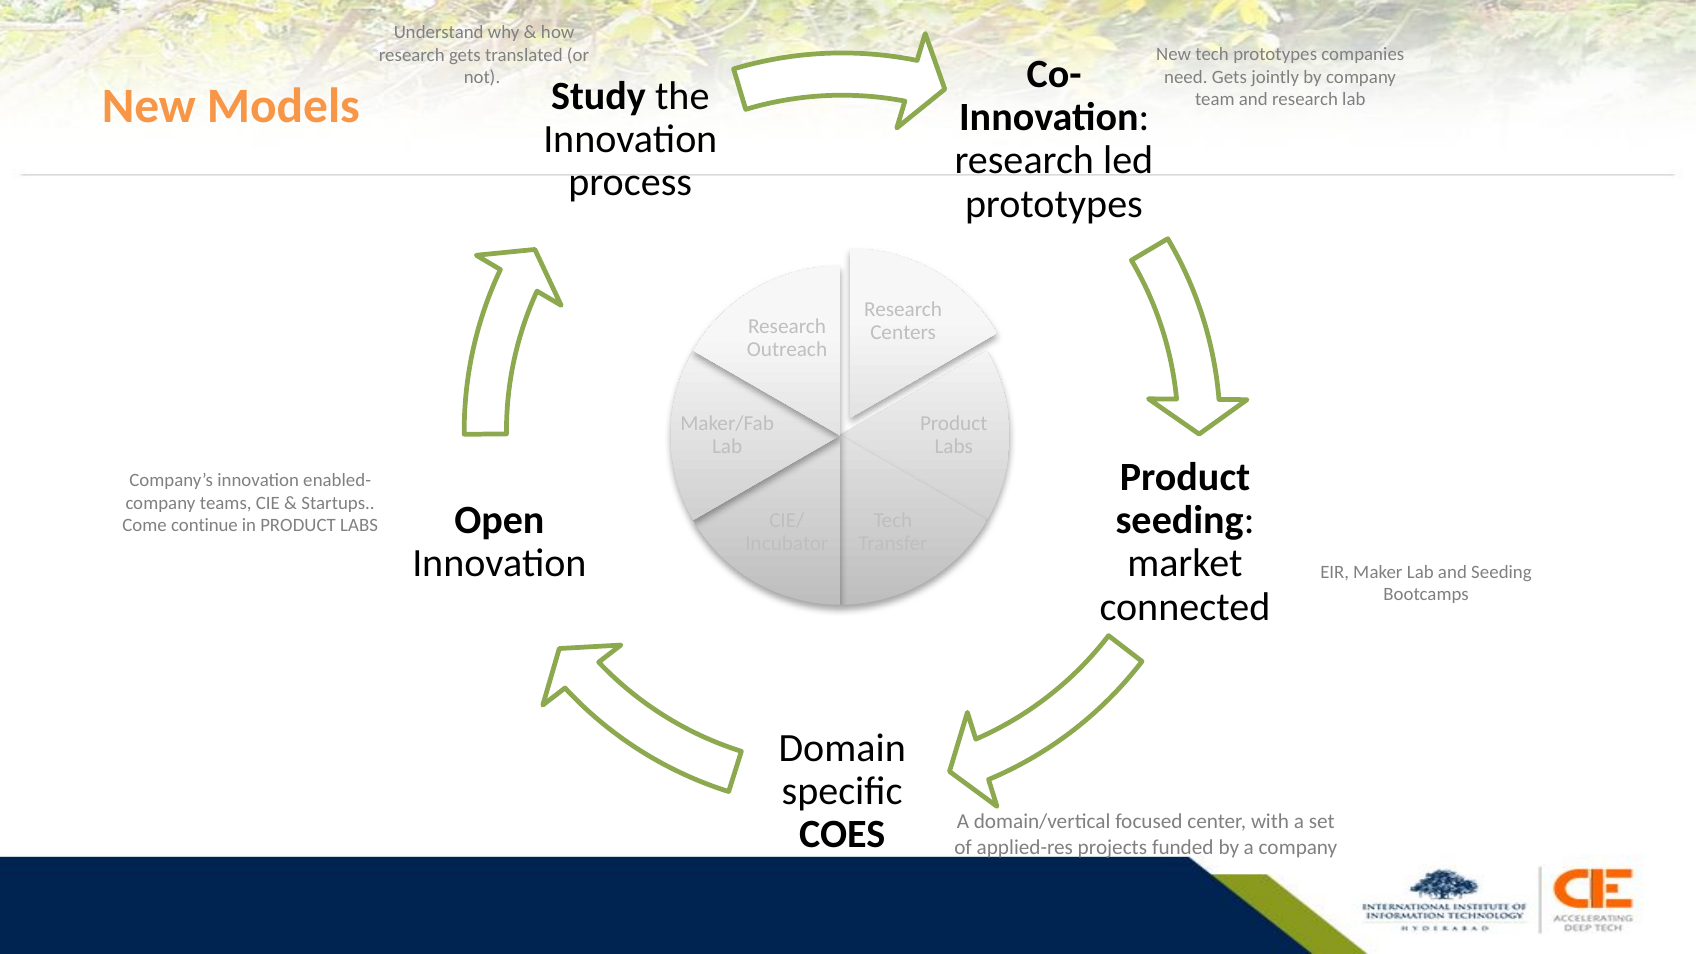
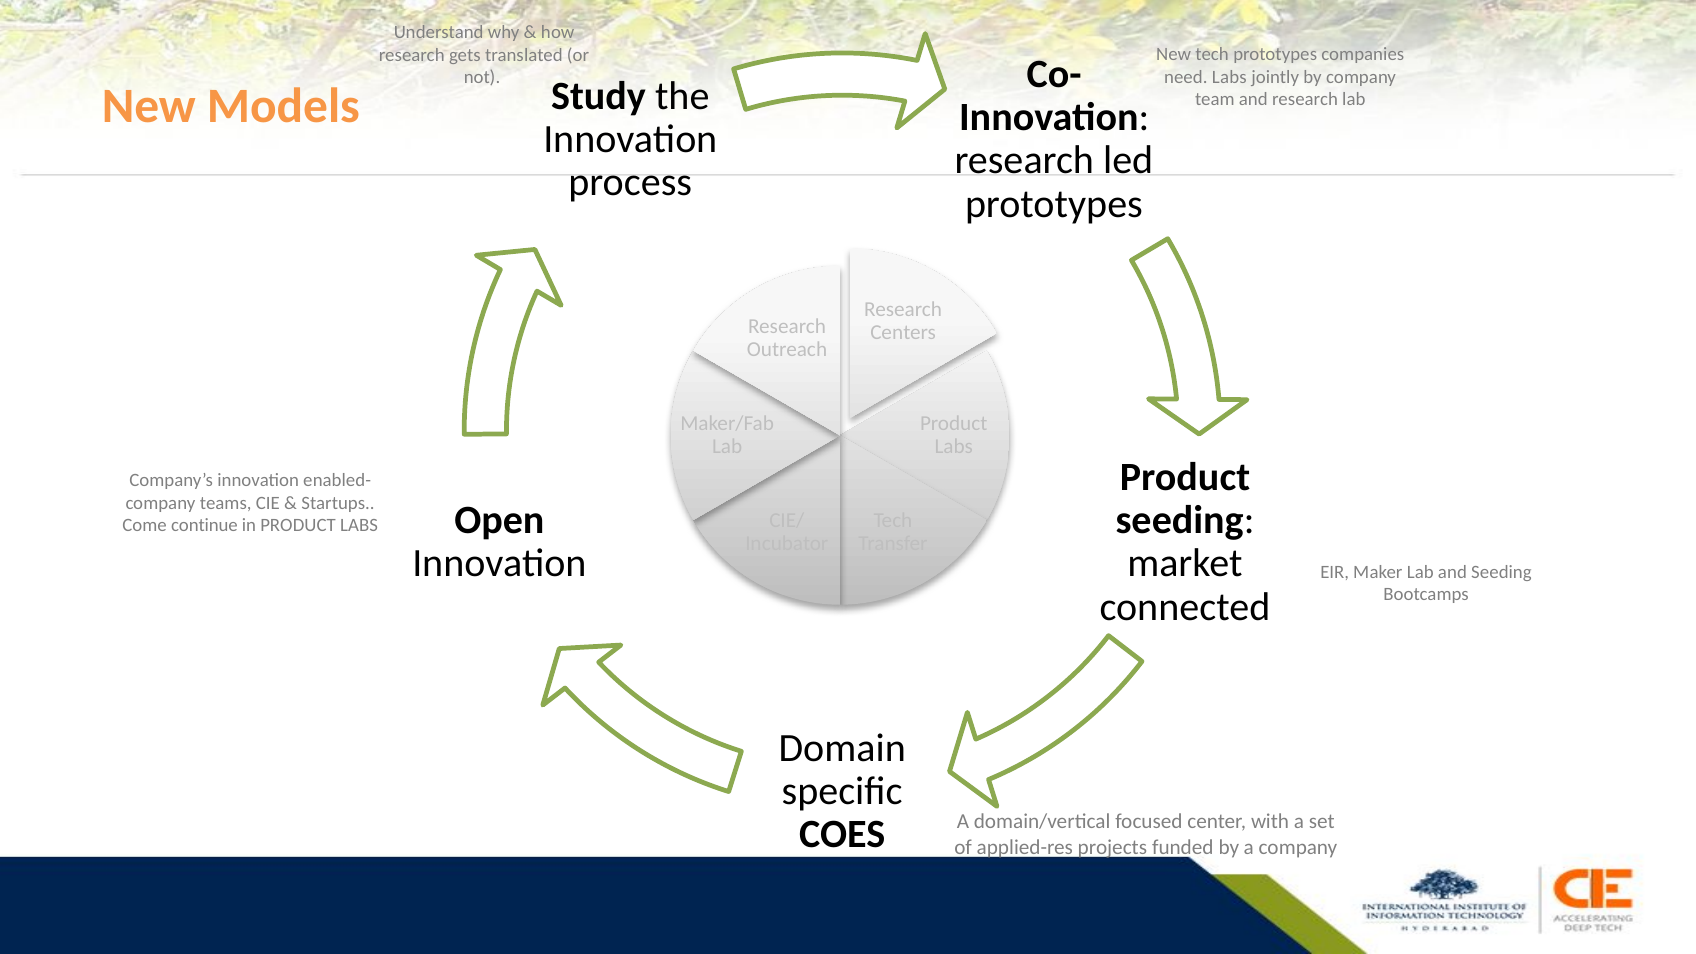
need Gets: Gets -> Labs
